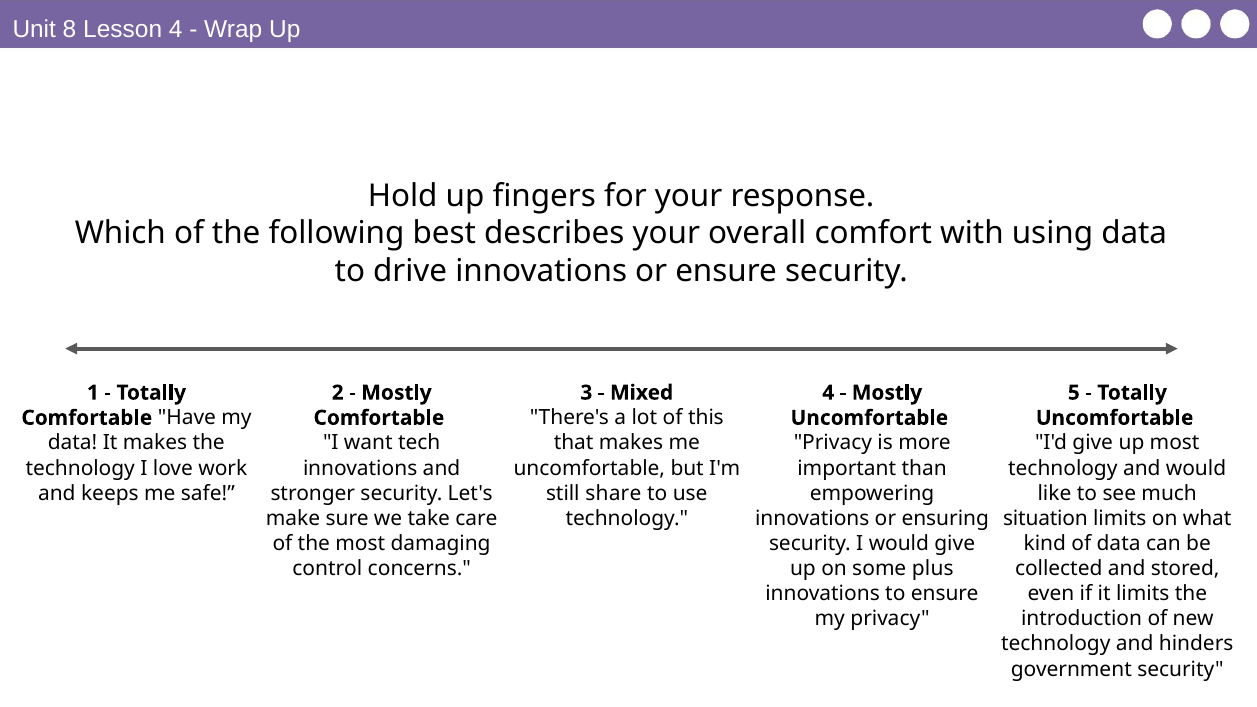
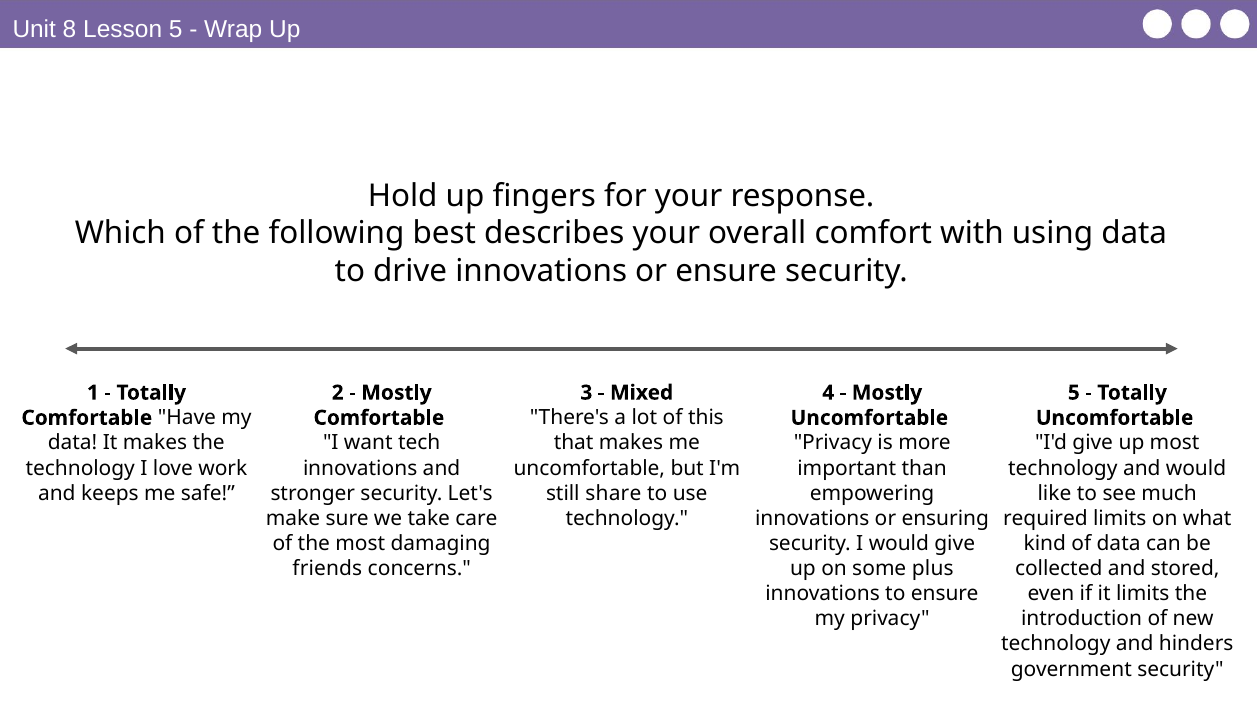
Lesson 4: 4 -> 5
situation: situation -> required
control: control -> friends
